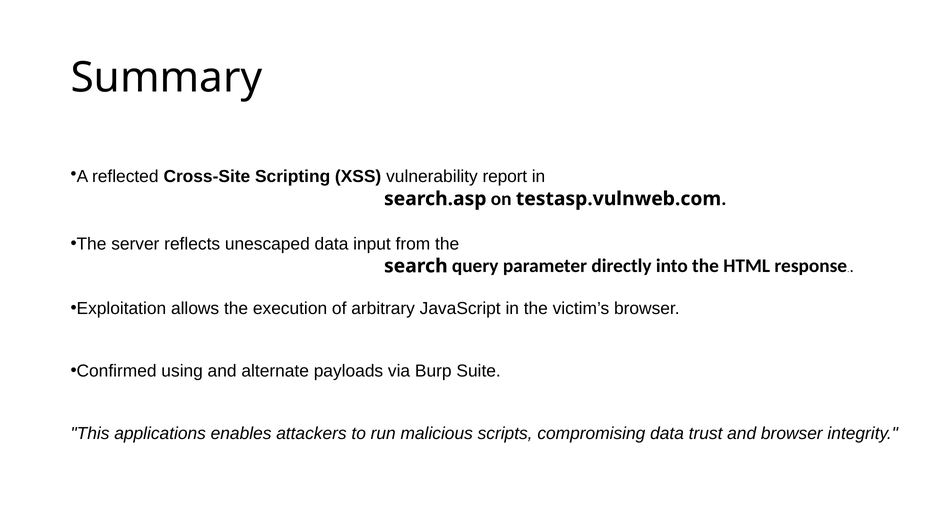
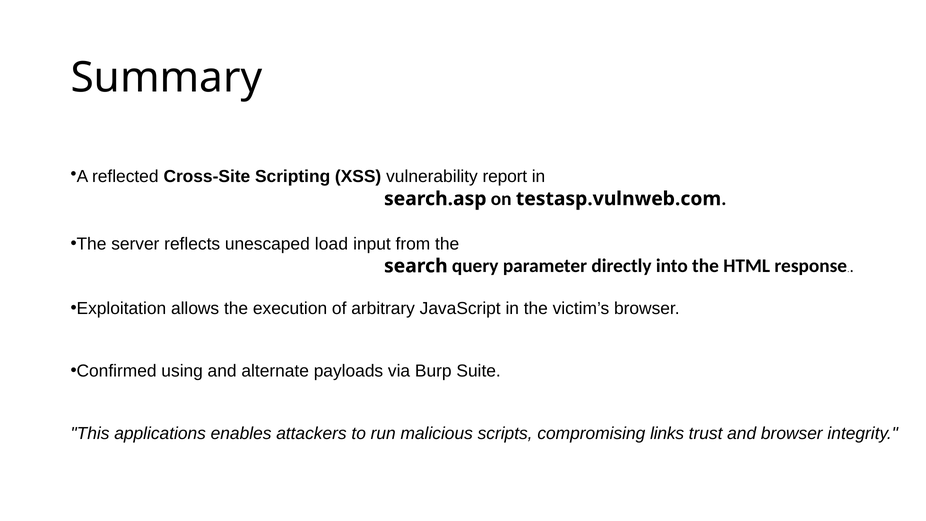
unescaped data: data -> load
compromising data: data -> links
